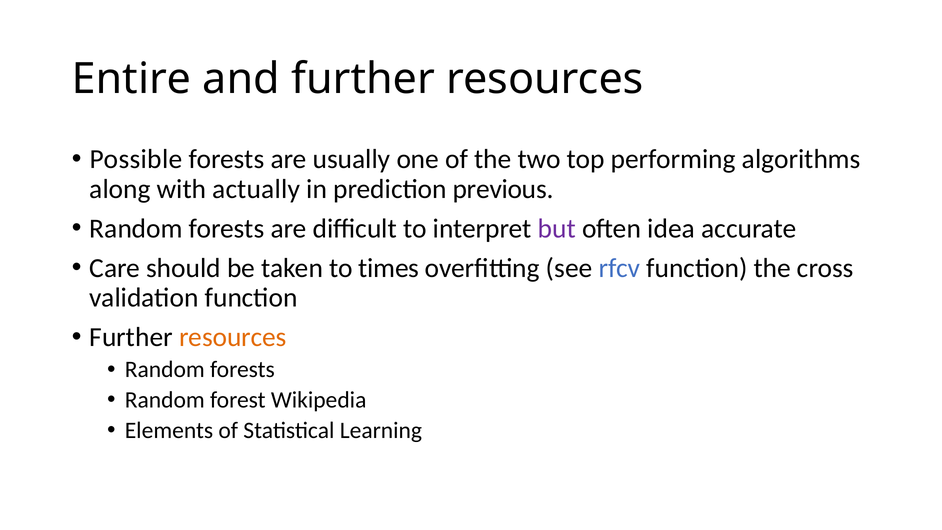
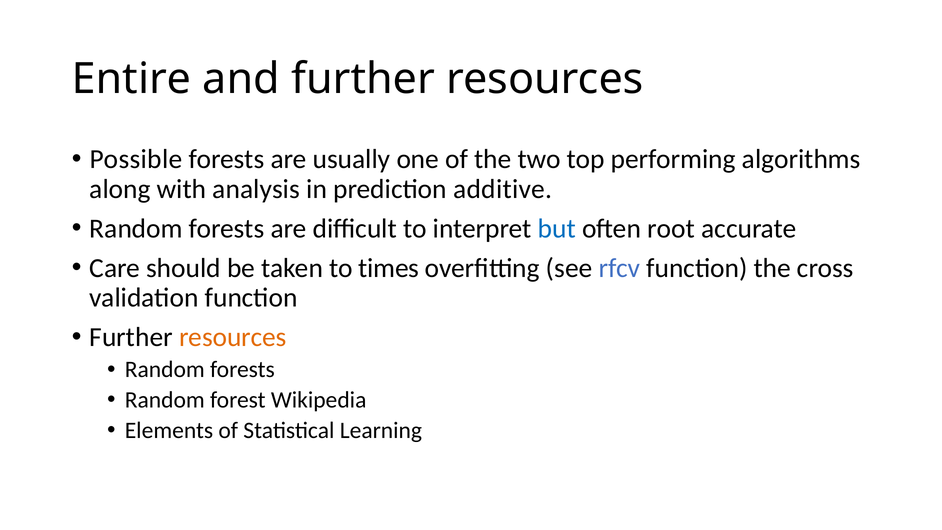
actually: actually -> analysis
previous: previous -> additive
but colour: purple -> blue
idea: idea -> root
